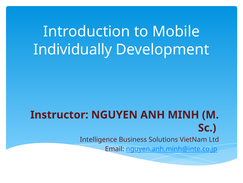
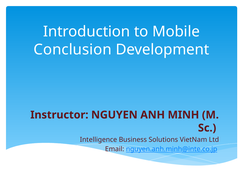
Individually: Individually -> Conclusion
